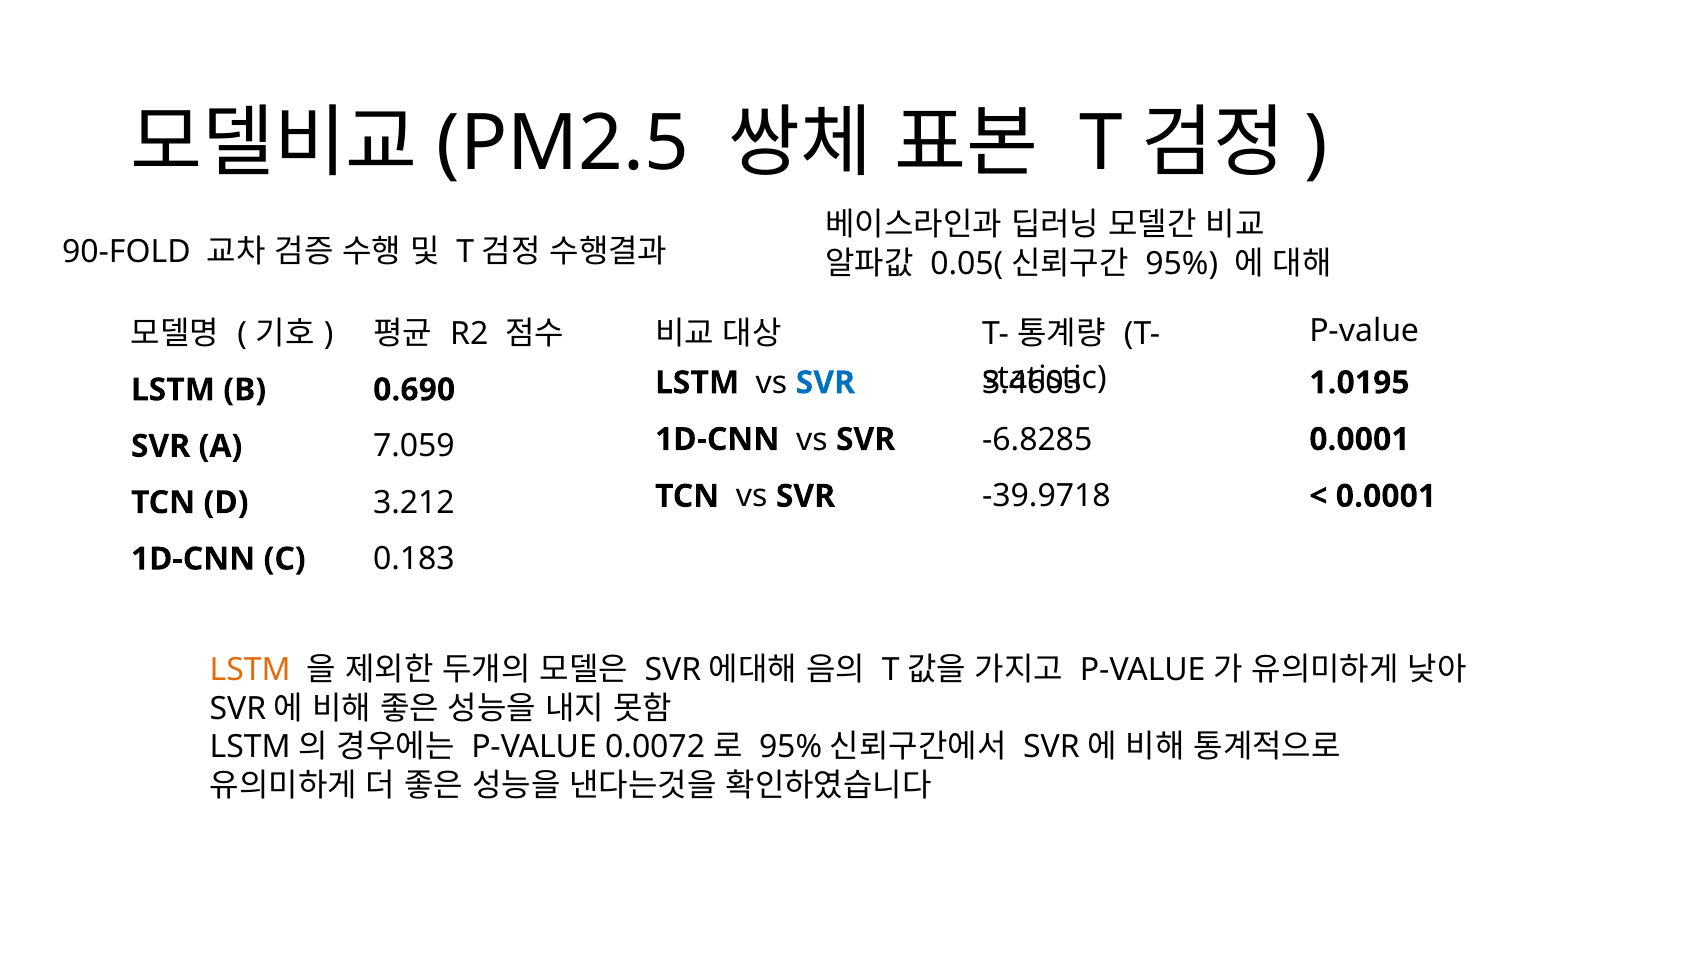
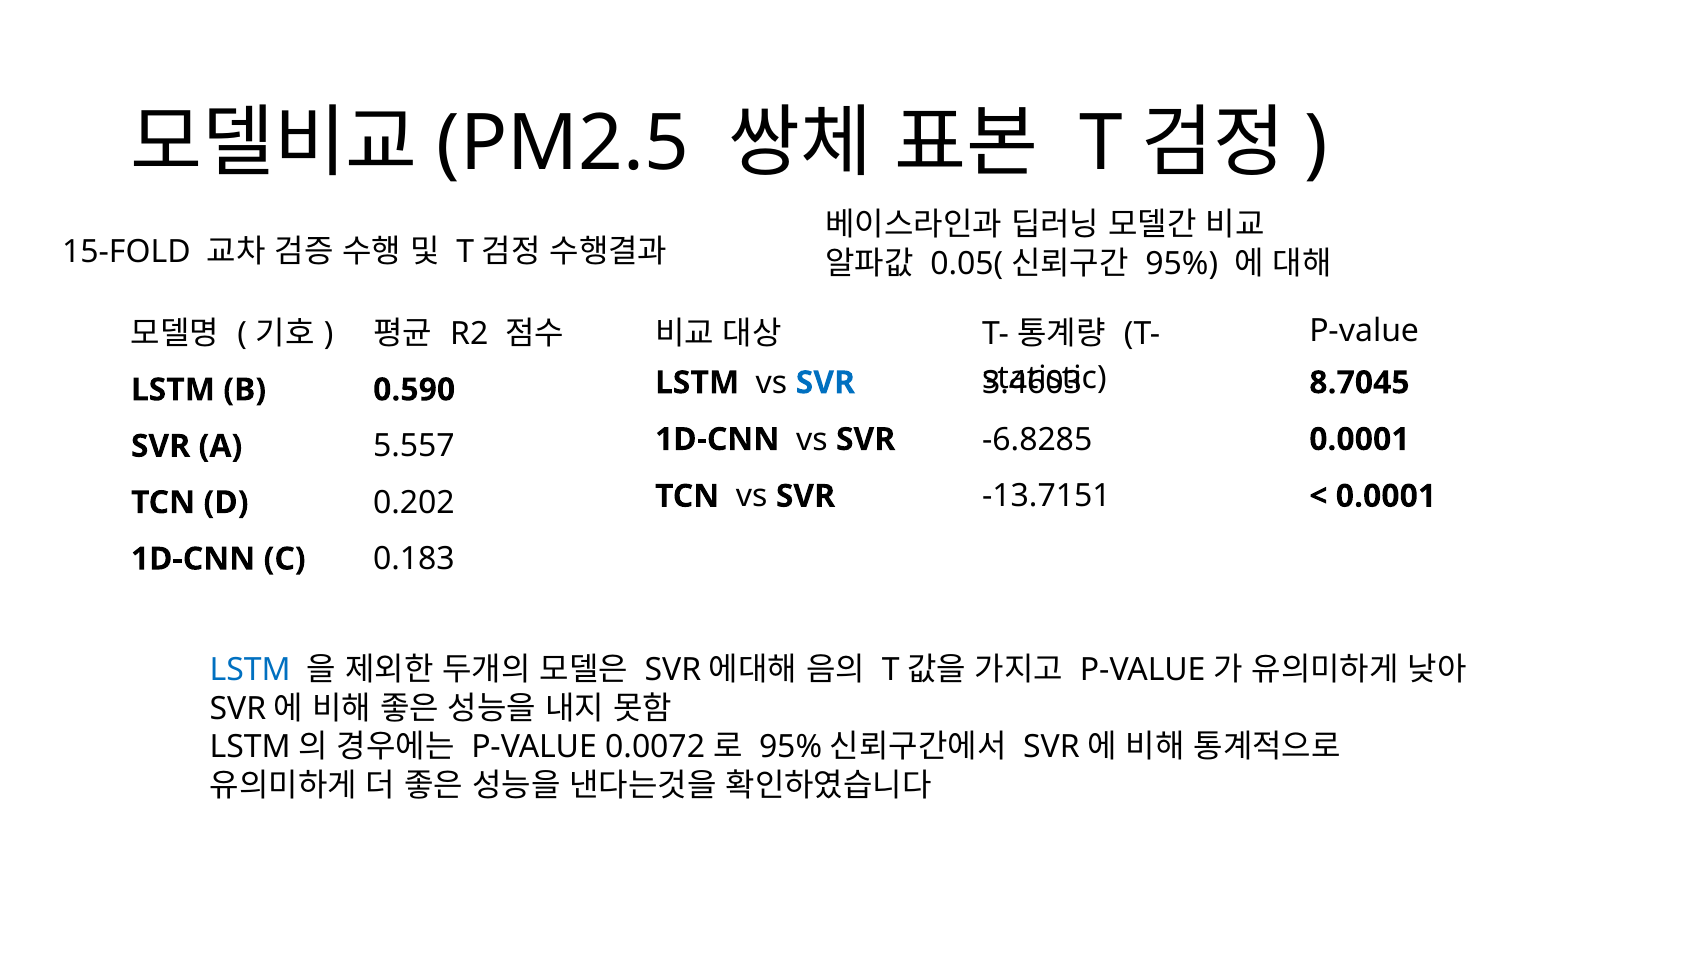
90-FOLD: 90-FOLD -> 15-FOLD
1.0195: 1.0195 -> 8.7045
0.690: 0.690 -> 0.590
7.059: 7.059 -> 5.557
-39.9718: -39.9718 -> -13.7151
3.212: 3.212 -> 0.202
LSTM at (250, 670) colour: orange -> blue
